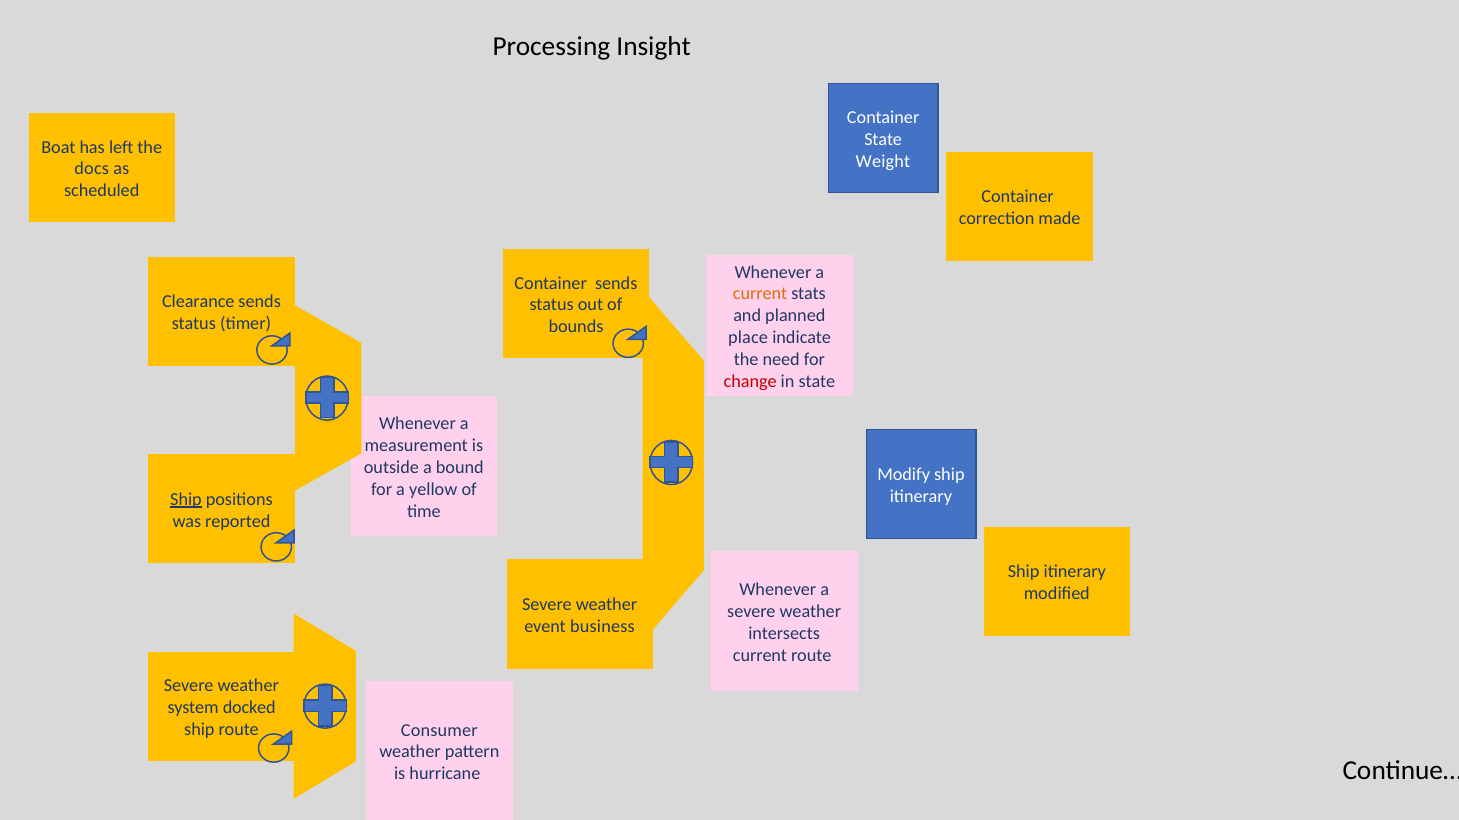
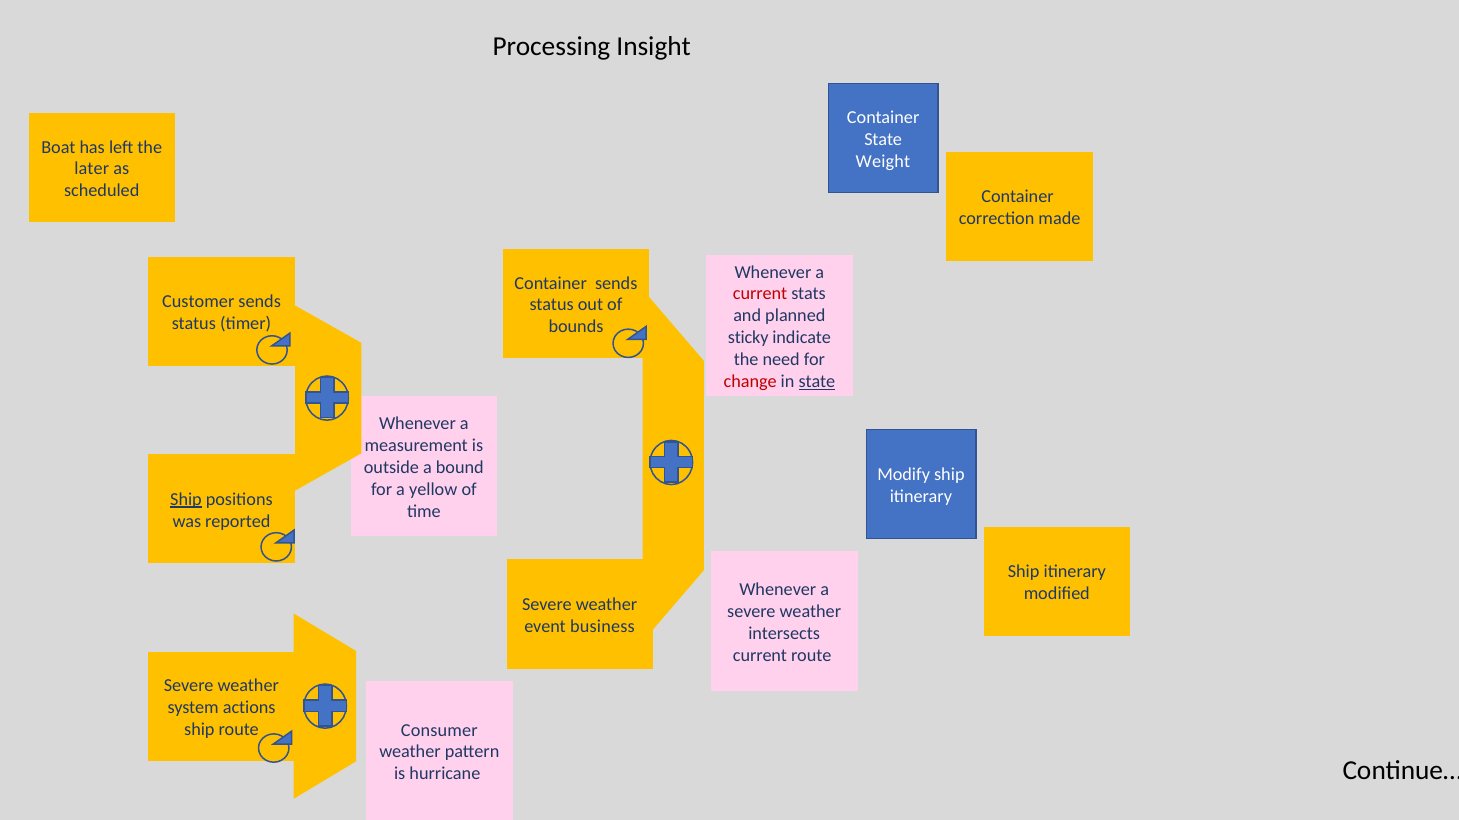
docs: docs -> later
current at (760, 294) colour: orange -> red
Clearance: Clearance -> Customer
place: place -> sticky
state at (817, 382) underline: none -> present
docked: docked -> actions
